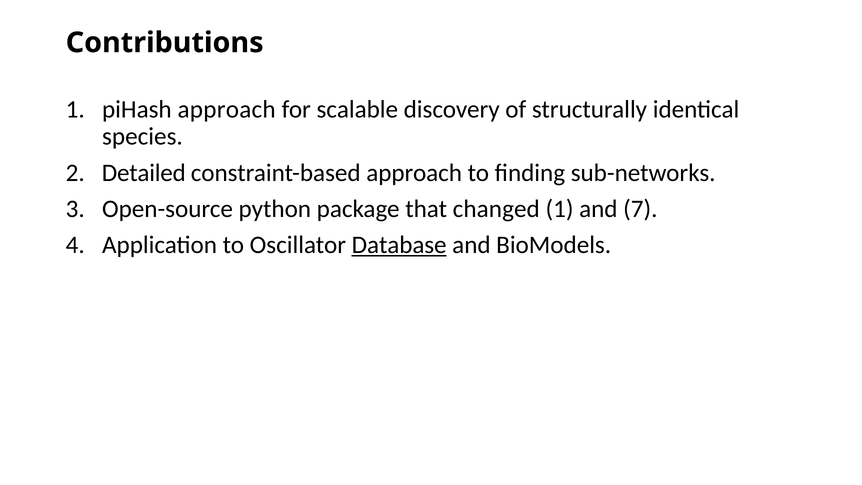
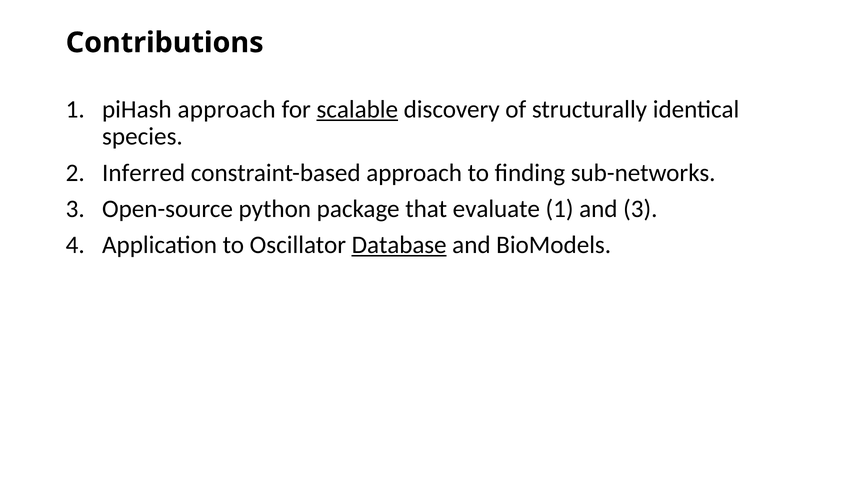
scalable underline: none -> present
Detailed: Detailed -> Inferred
changed: changed -> evaluate
and 7: 7 -> 3
